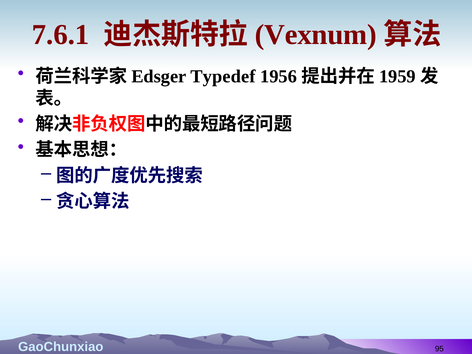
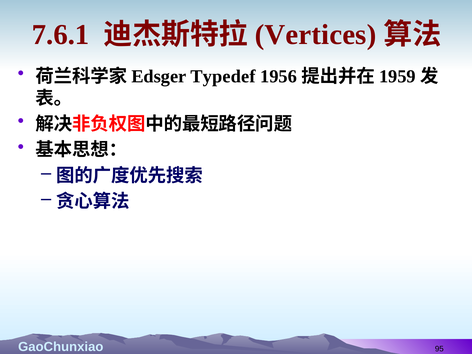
Vexnum: Vexnum -> Vertices
